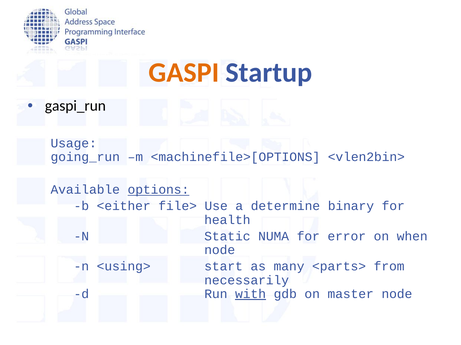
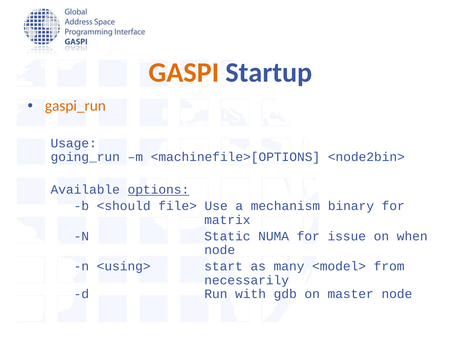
gaspi_run colour: black -> orange
<vlen2bin>: <vlen2bin> -> <node2bin>
<either: <either -> <should
determine: determine -> mechanism
health: health -> matrix
error: error -> issue
<parts>: <parts> -> <model>
with underline: present -> none
